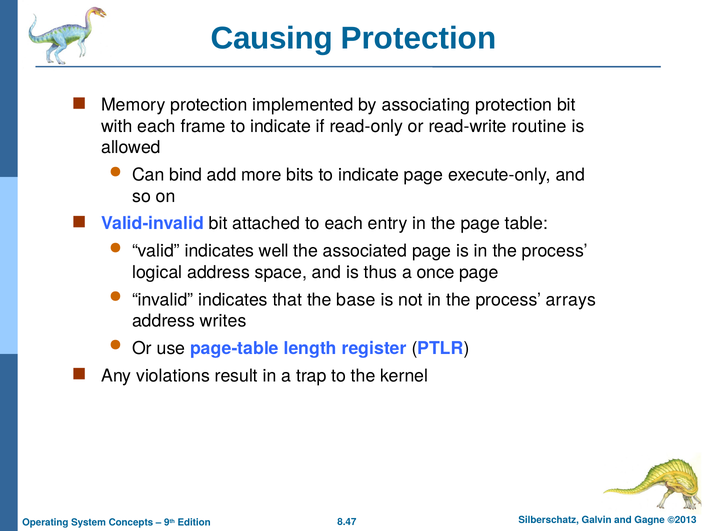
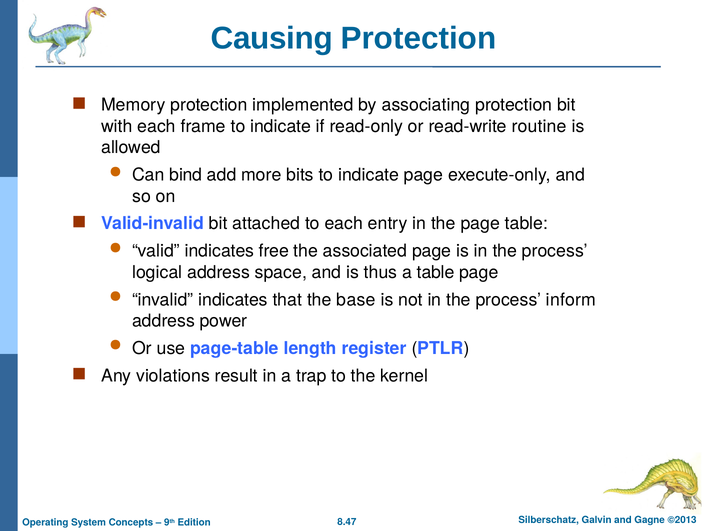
well: well -> free
a once: once -> table
arrays: arrays -> inform
writes: writes -> power
